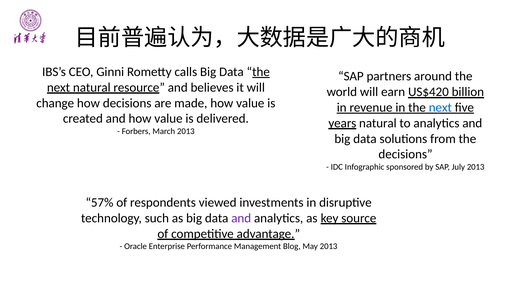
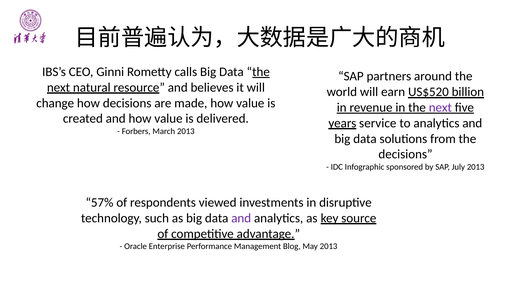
US$420: US$420 -> US$520
next at (440, 107) colour: blue -> purple
years natural: natural -> service
